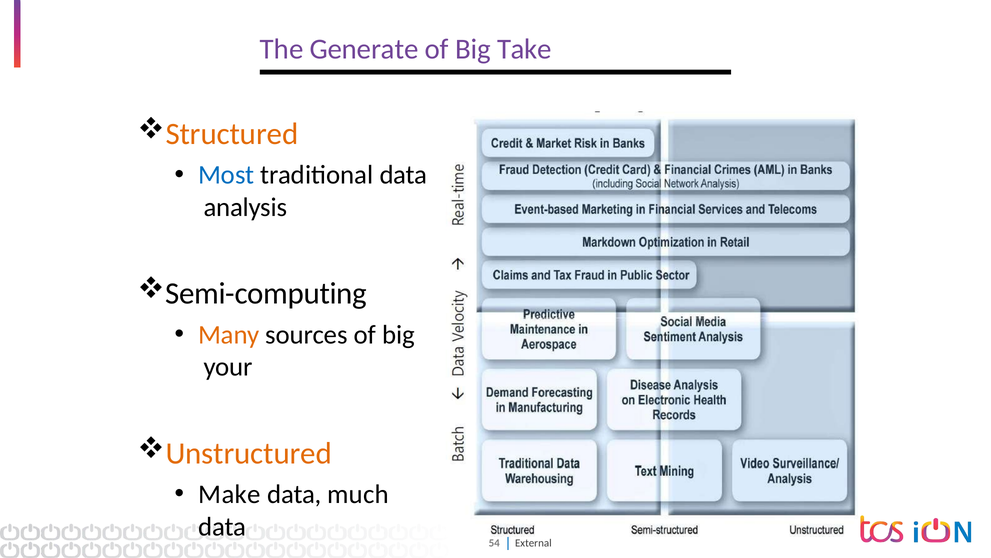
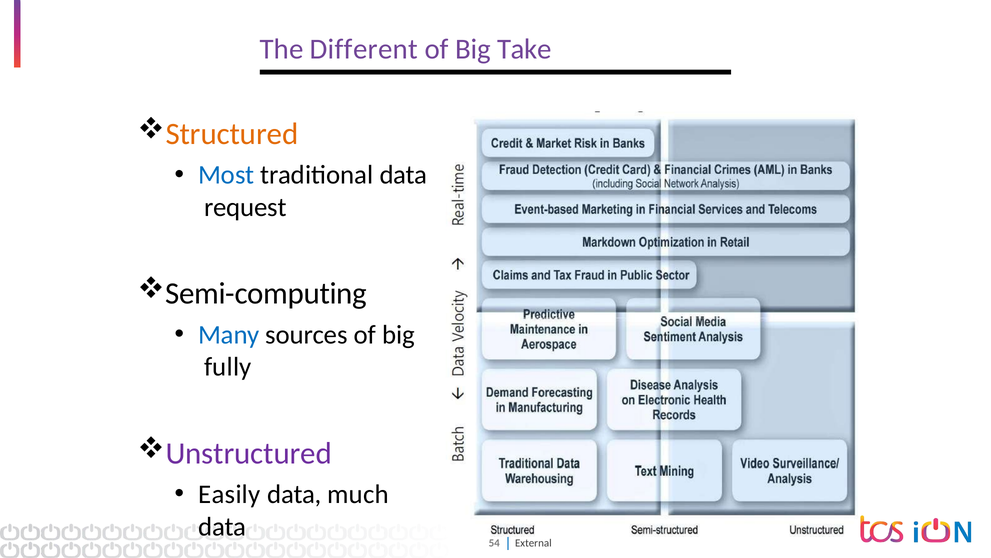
Generate: Generate -> Different
analysis: analysis -> request
Many colour: orange -> blue
your: your -> fully
Unstructured colour: orange -> purple
Make: Make -> Easily
